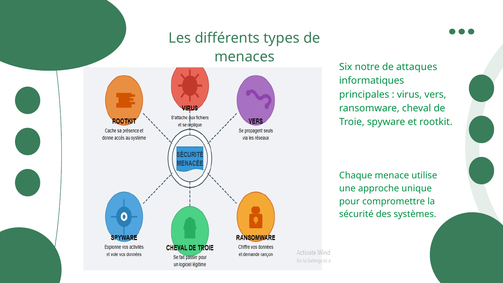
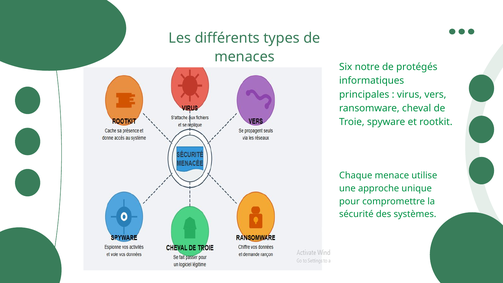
attaques: attaques -> protégés
